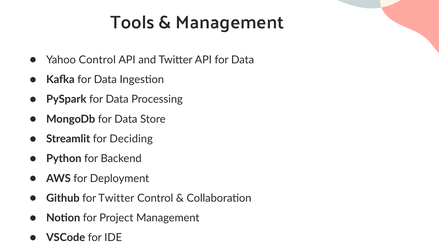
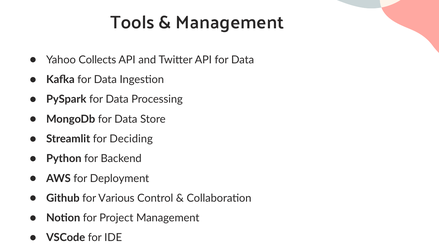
Yahoo Control: Control -> Collects
for Twitter: Twitter -> Various
